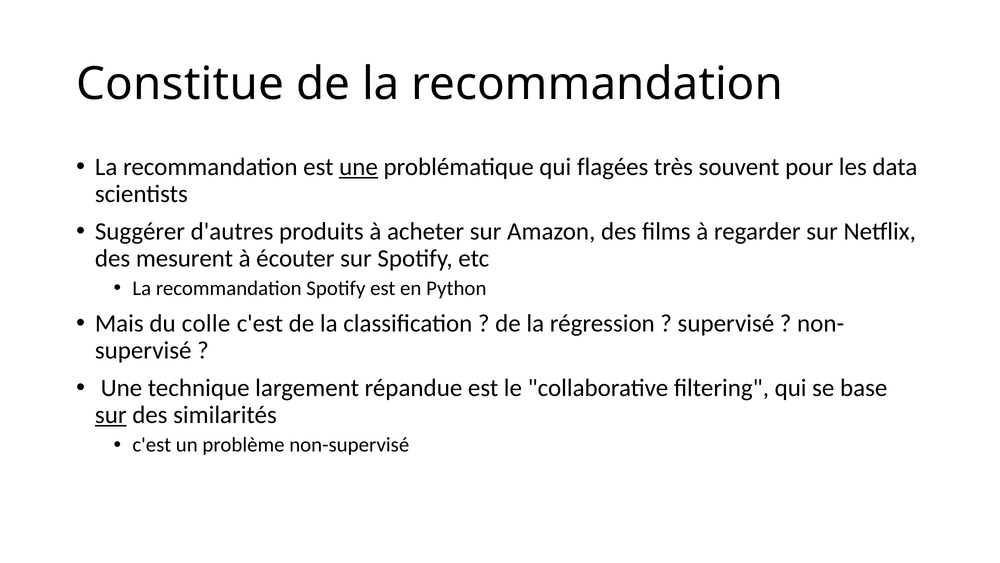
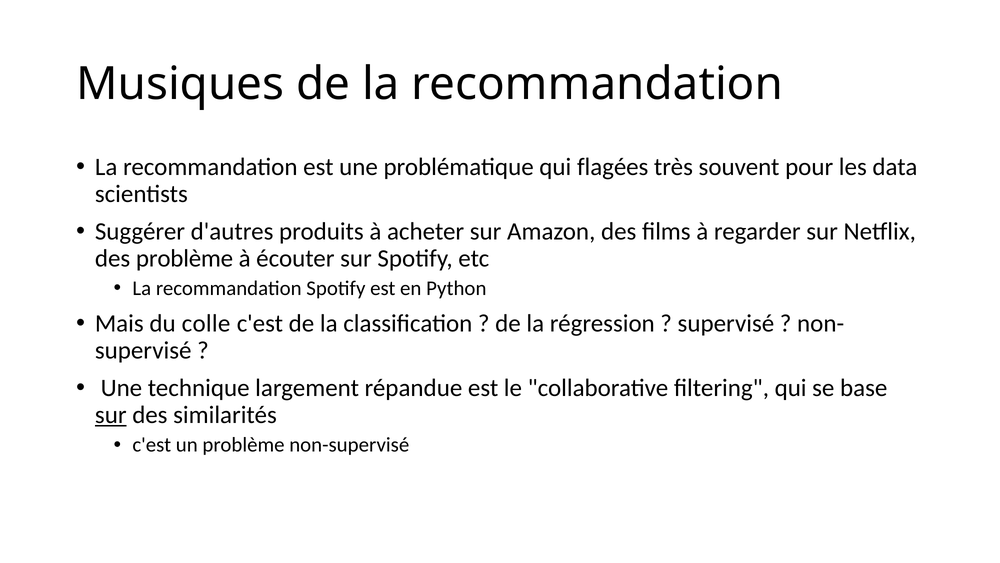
Constitue: Constitue -> Musiques
une at (358, 167) underline: present -> none
des mesurent: mesurent -> problème
